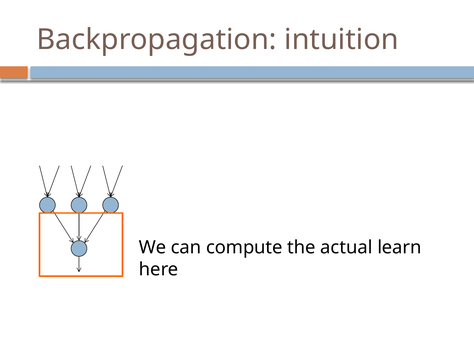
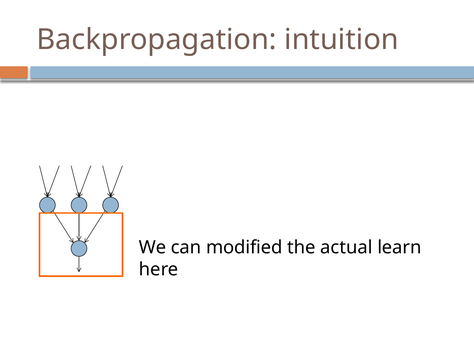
compute: compute -> modified
